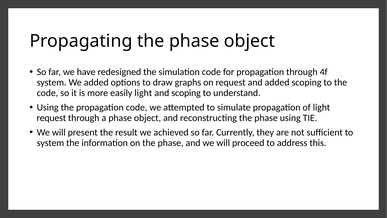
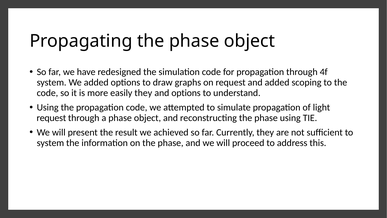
easily light: light -> they
and scoping: scoping -> options
